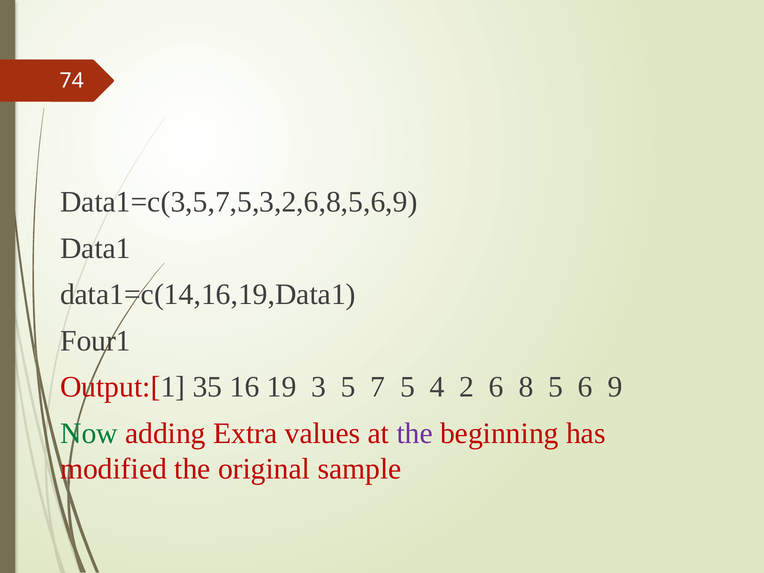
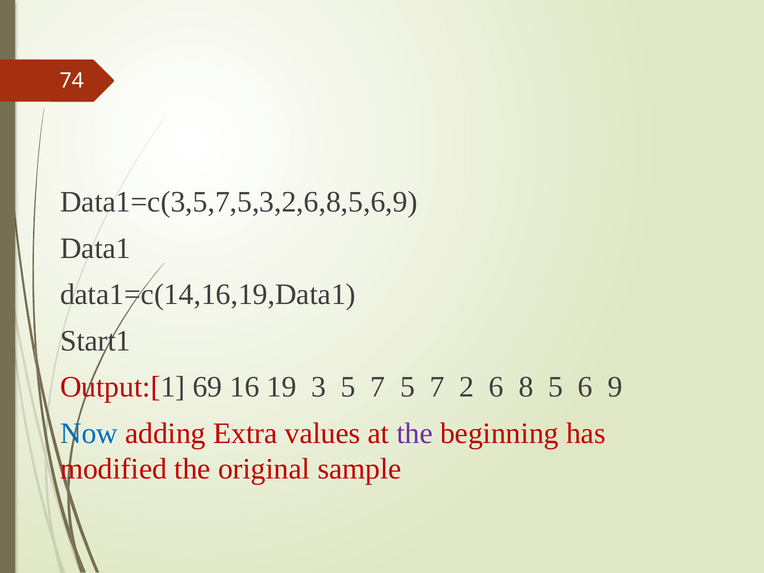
Four1: Four1 -> Start1
35: 35 -> 69
7 5 4: 4 -> 7
Now colour: green -> blue
